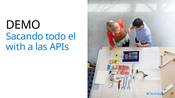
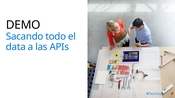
with: with -> data
